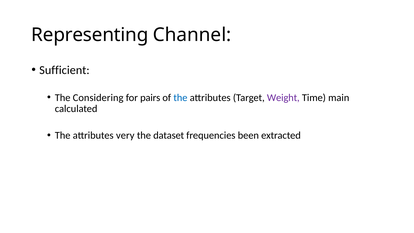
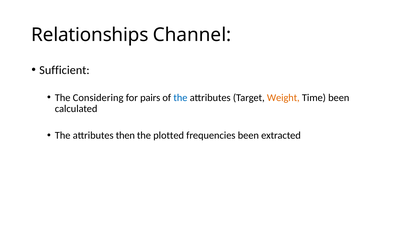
Representing: Representing -> Relationships
Weight colour: purple -> orange
Time main: main -> been
very: very -> then
dataset: dataset -> plotted
